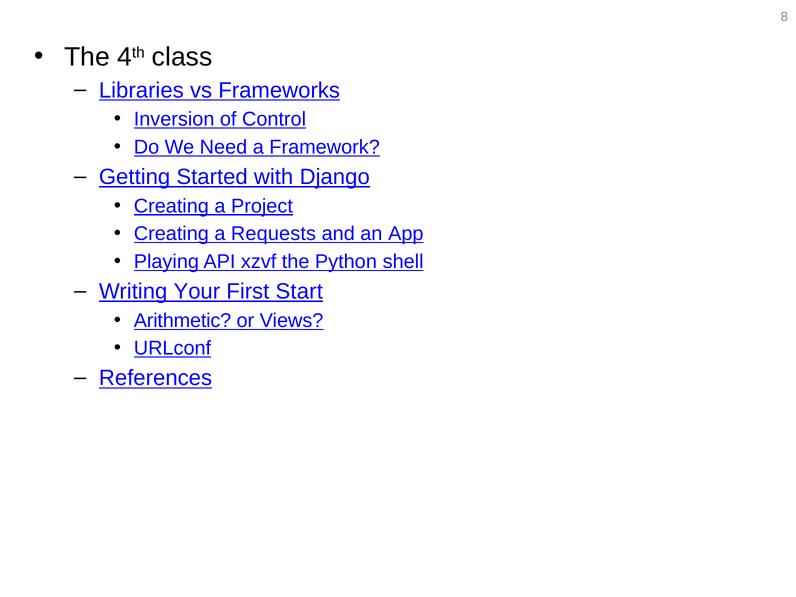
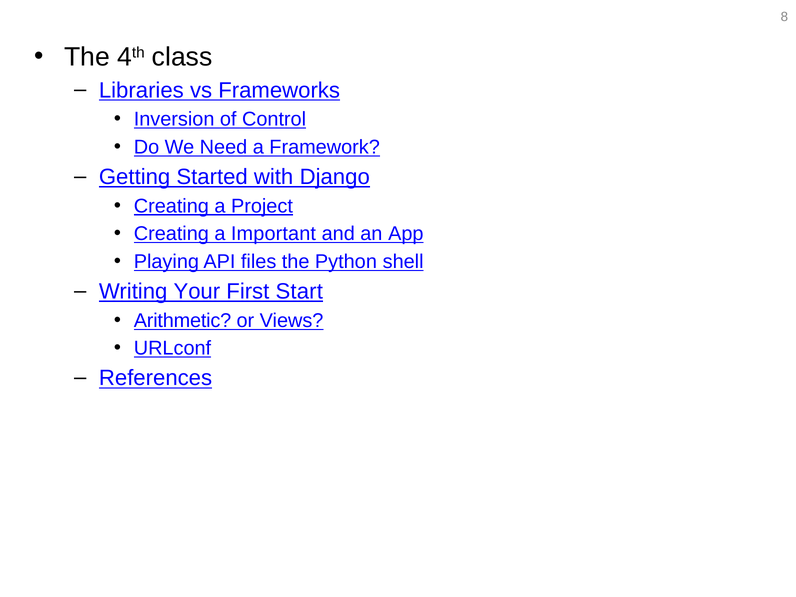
Requests: Requests -> Important
xzvf: xzvf -> files
